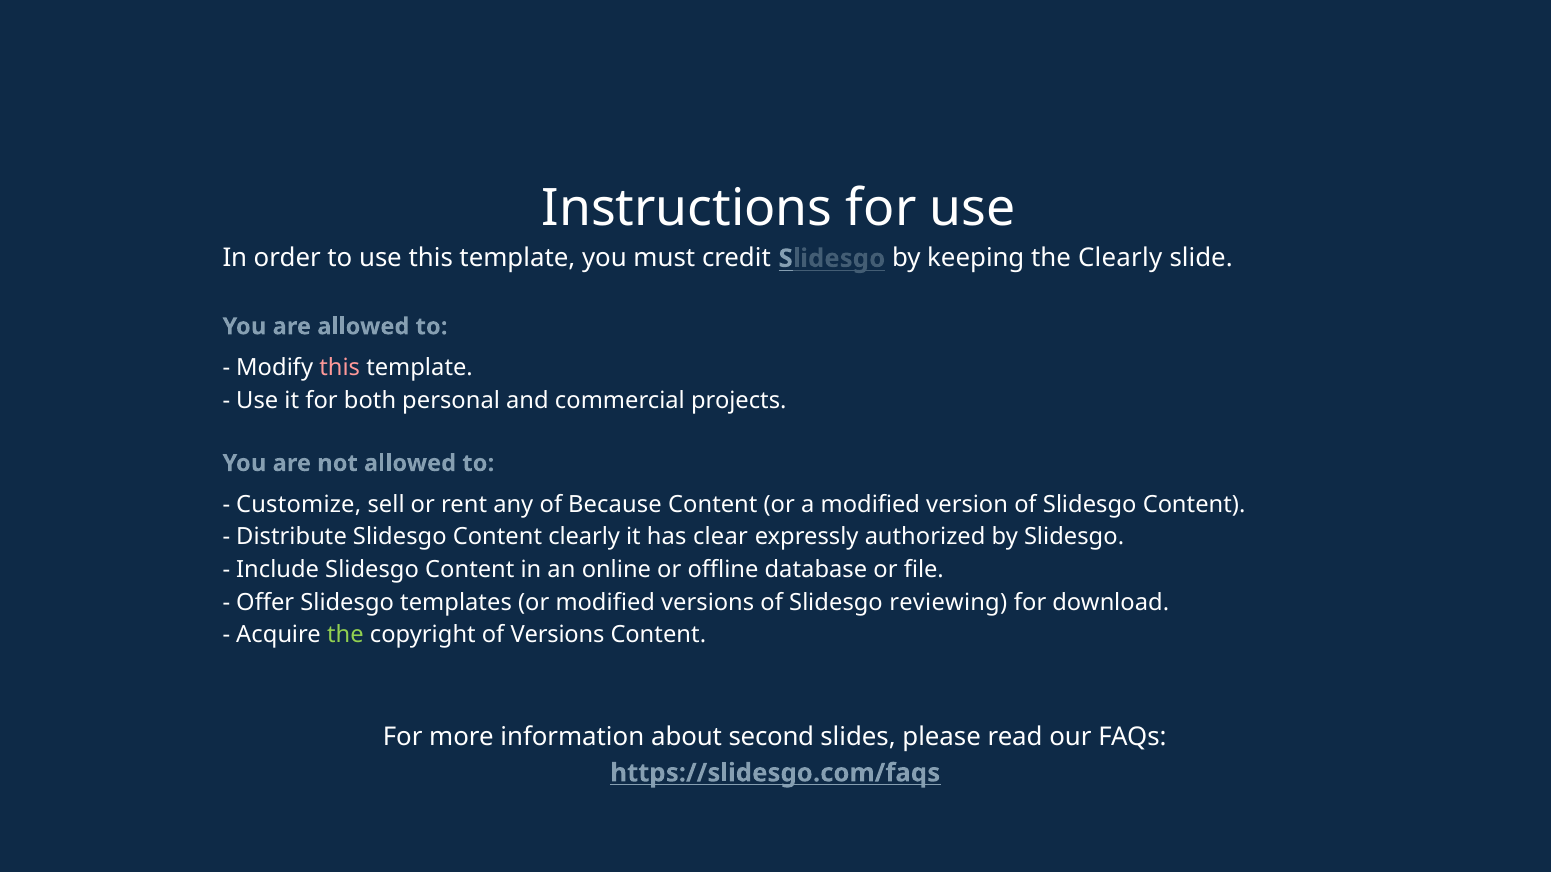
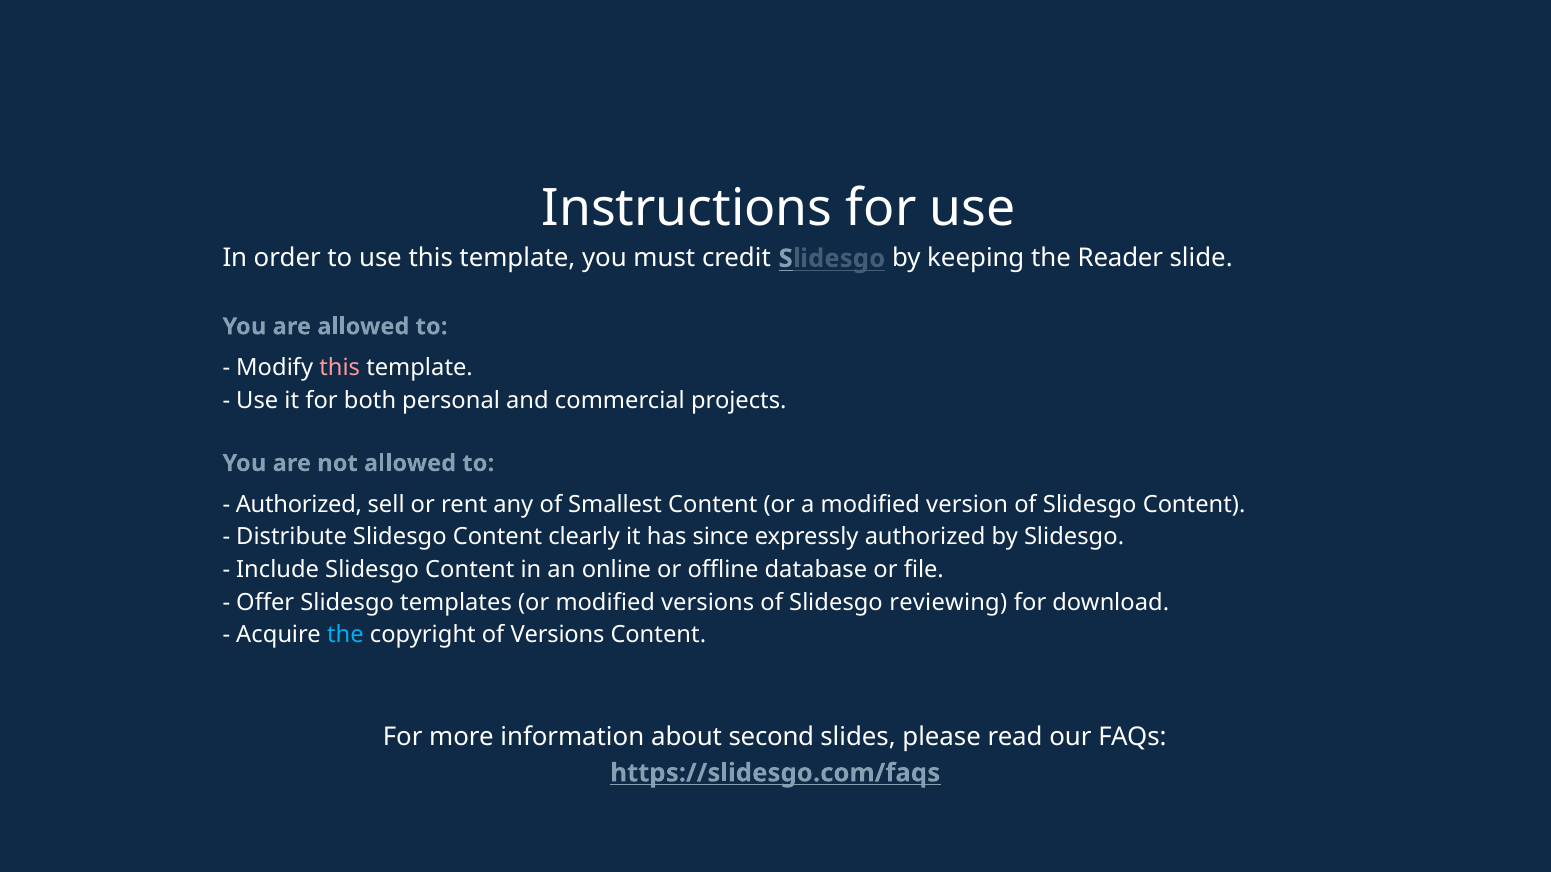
the Clearly: Clearly -> Reader
Customize at (299, 505): Customize -> Authorized
Because: Because -> Smallest
clear: clear -> since
the at (345, 635) colour: light green -> light blue
